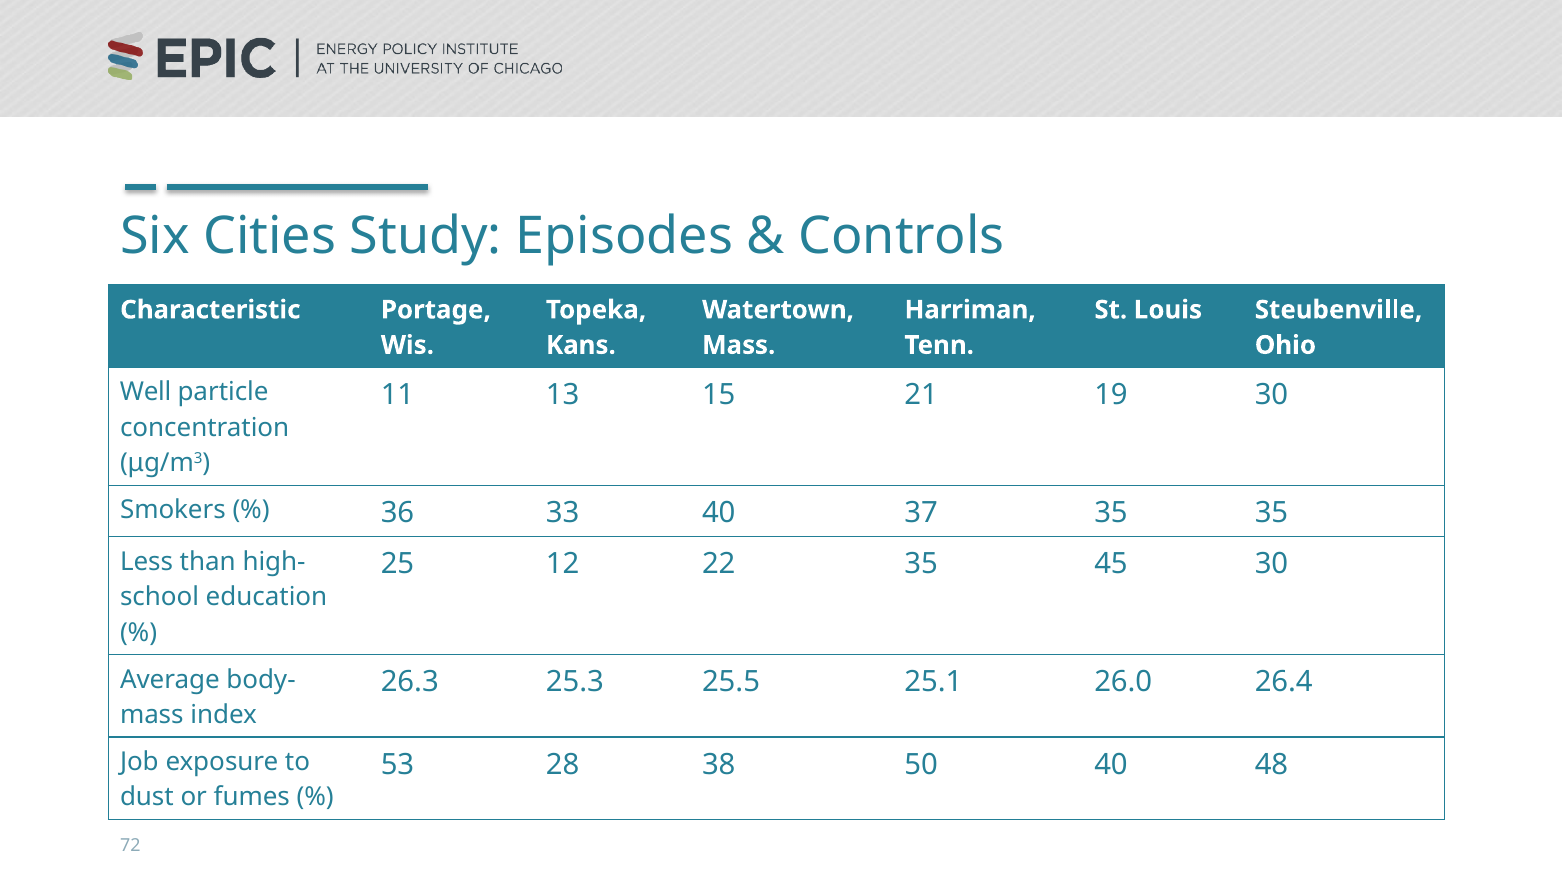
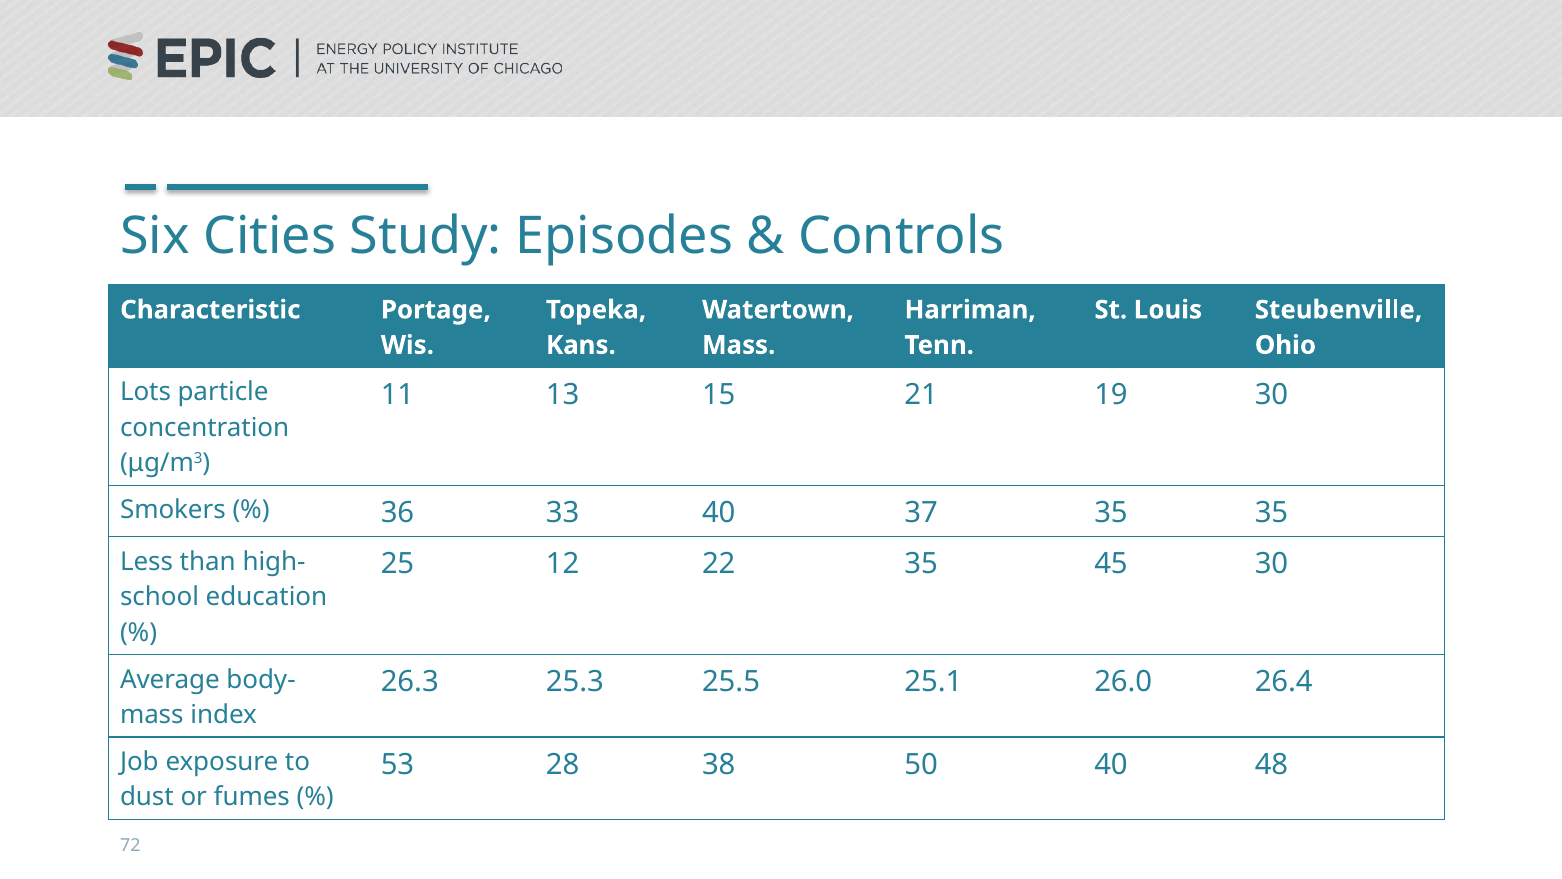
Well: Well -> Lots
